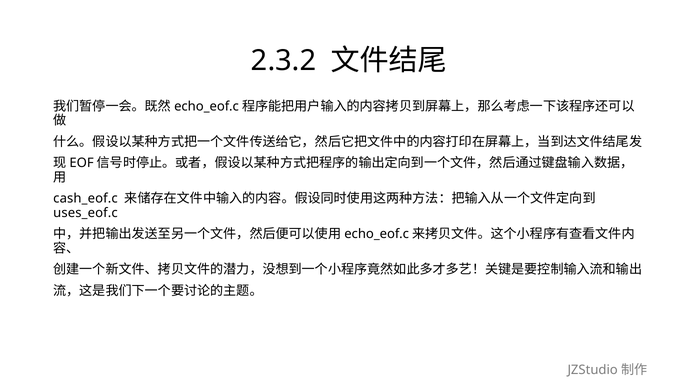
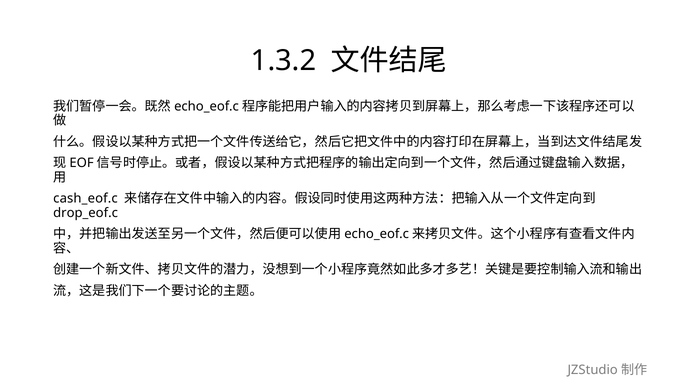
2.3.2: 2.3.2 -> 1.3.2
uses_eof.c: uses_eof.c -> drop_eof.c
